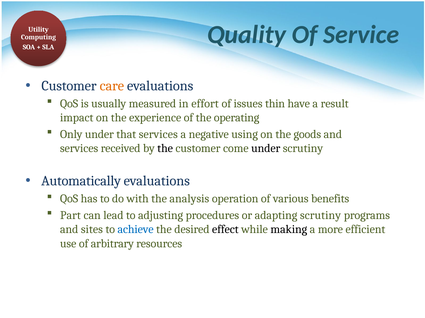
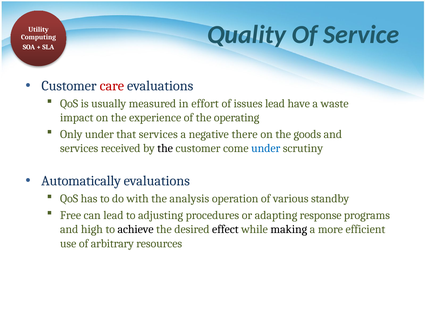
care colour: orange -> red
issues thin: thin -> lead
result: result -> waste
using: using -> there
under at (266, 149) colour: black -> blue
benefits: benefits -> standby
Part: Part -> Free
adapting scrutiny: scrutiny -> response
sites: sites -> high
achieve colour: blue -> black
